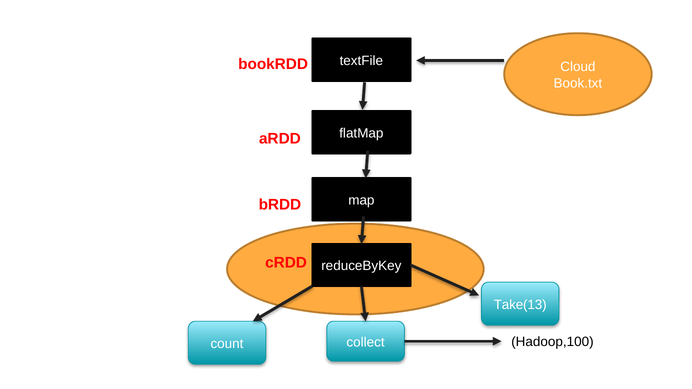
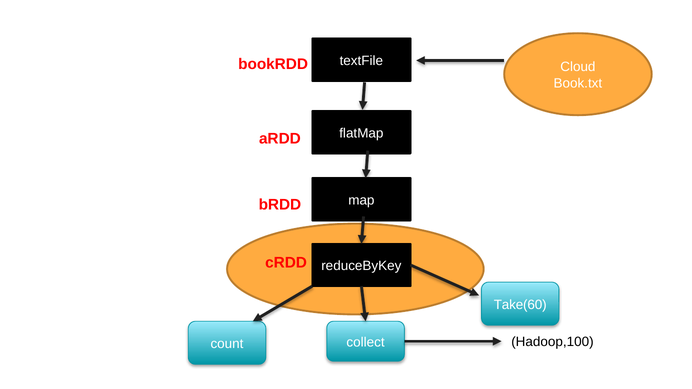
Take(13: Take(13 -> Take(60
